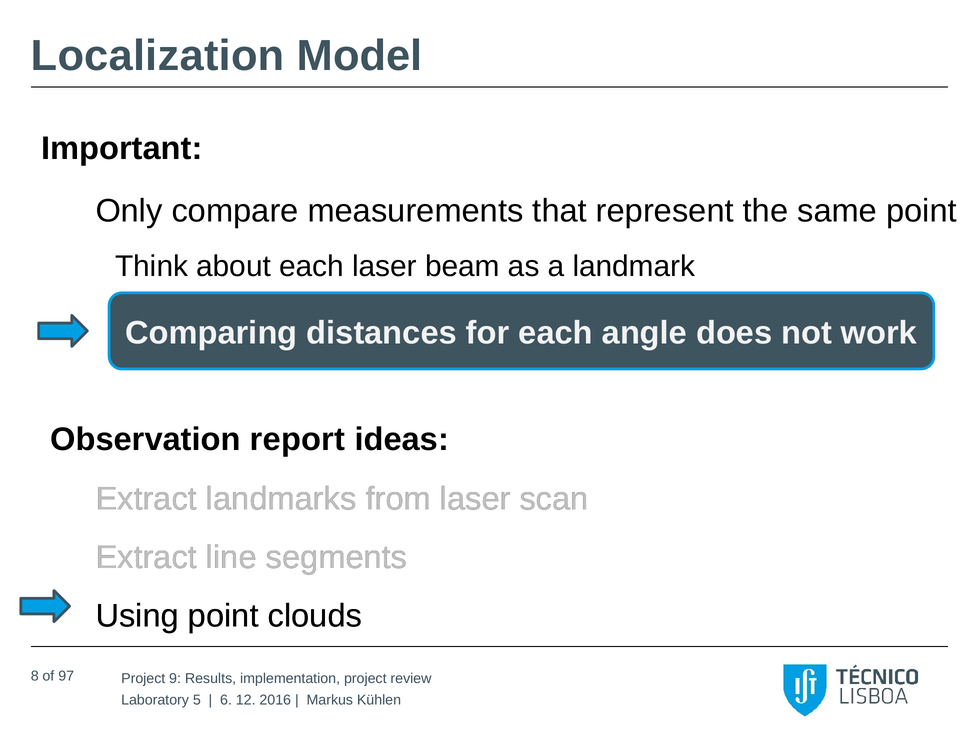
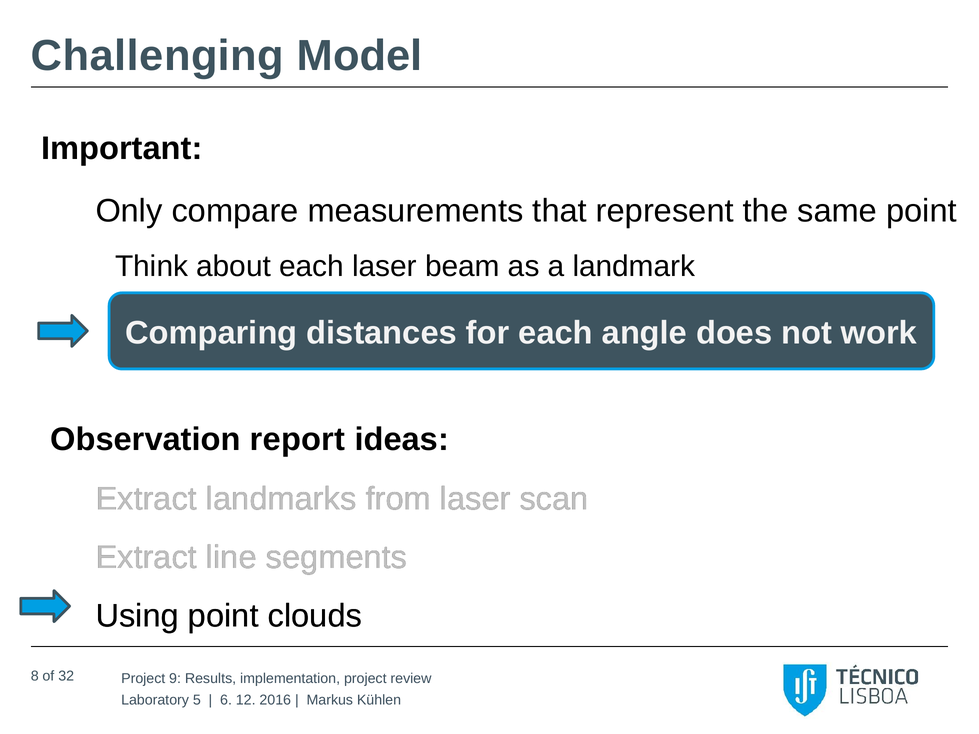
Localization: Localization -> Challenging
97: 97 -> 32
